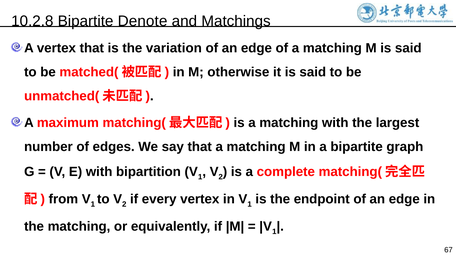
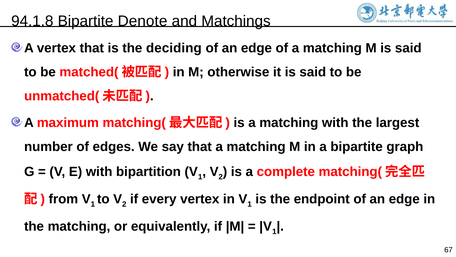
10.2.8: 10.2.8 -> 94.1.8
variation: variation -> deciding
